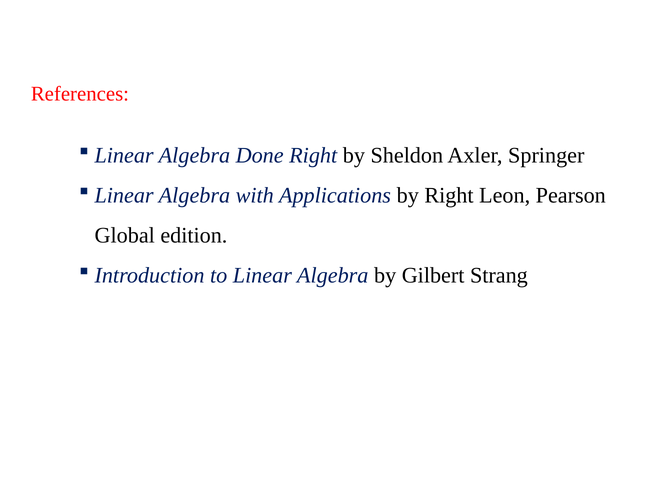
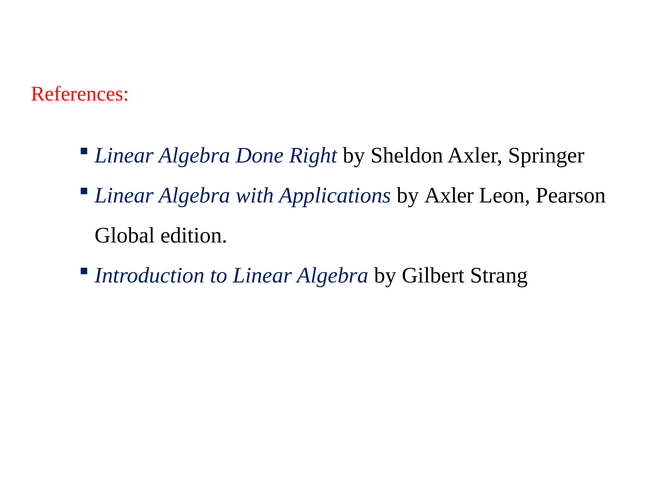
by Right: Right -> Axler
